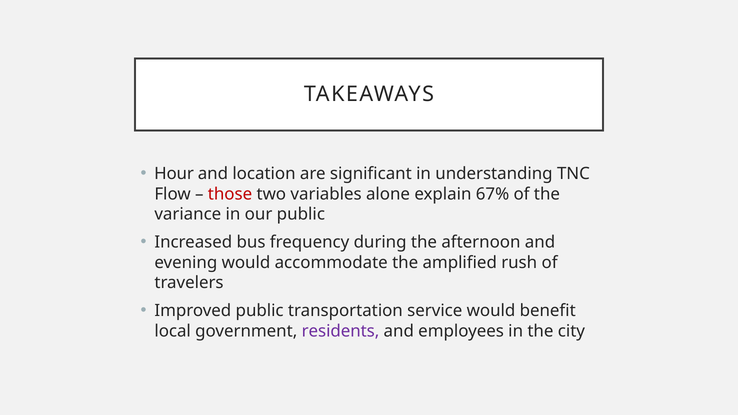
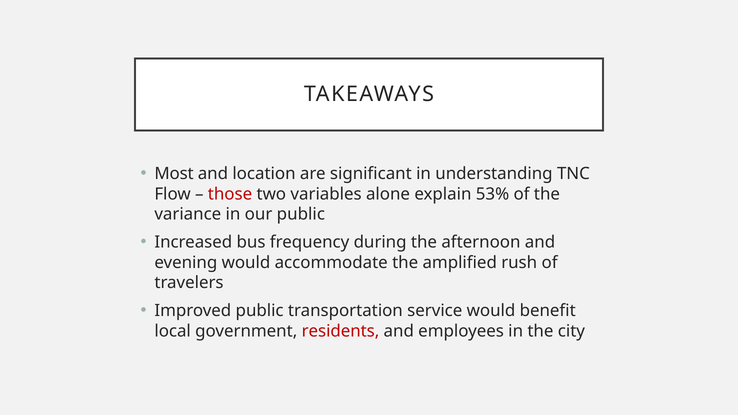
Hour: Hour -> Most
67%: 67% -> 53%
residents colour: purple -> red
